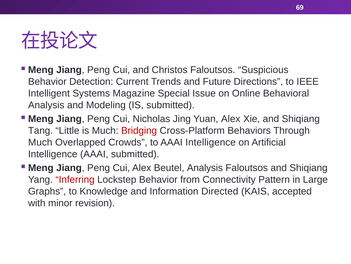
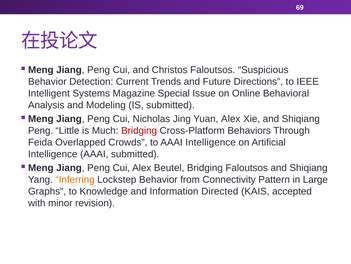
Tang at (40, 130): Tang -> Peng
Much at (40, 142): Much -> Feida
Beutel Analysis: Analysis -> Bridging
Inferring colour: red -> orange
